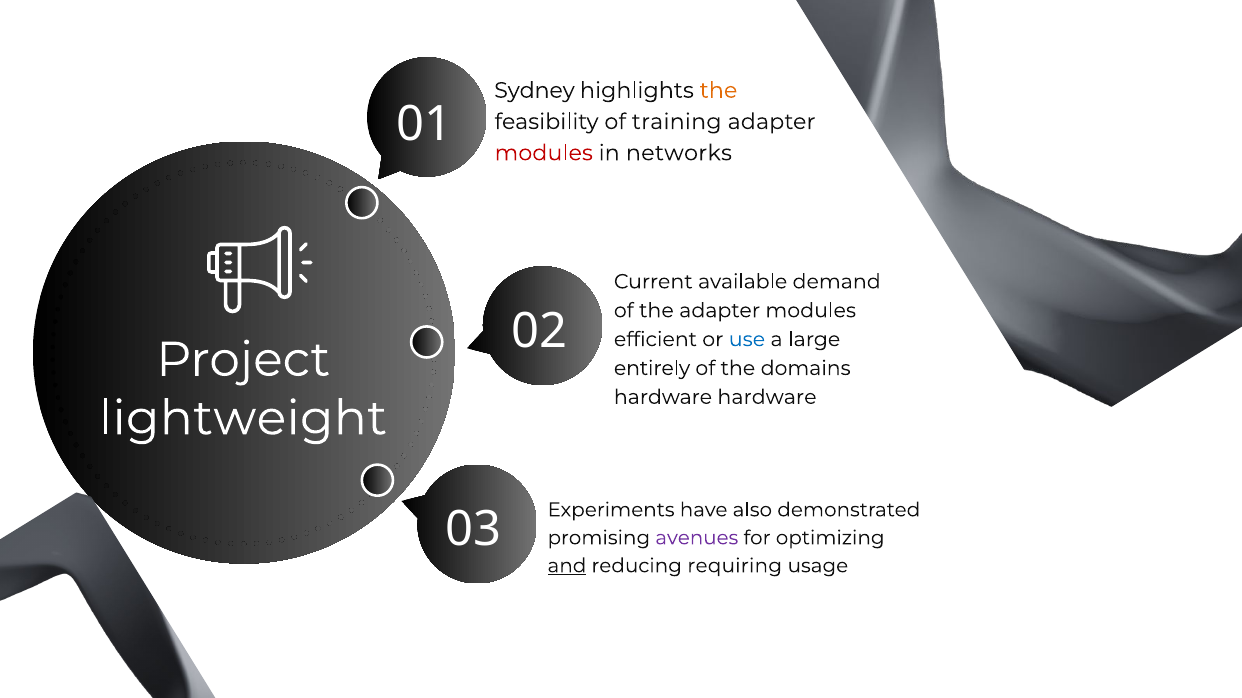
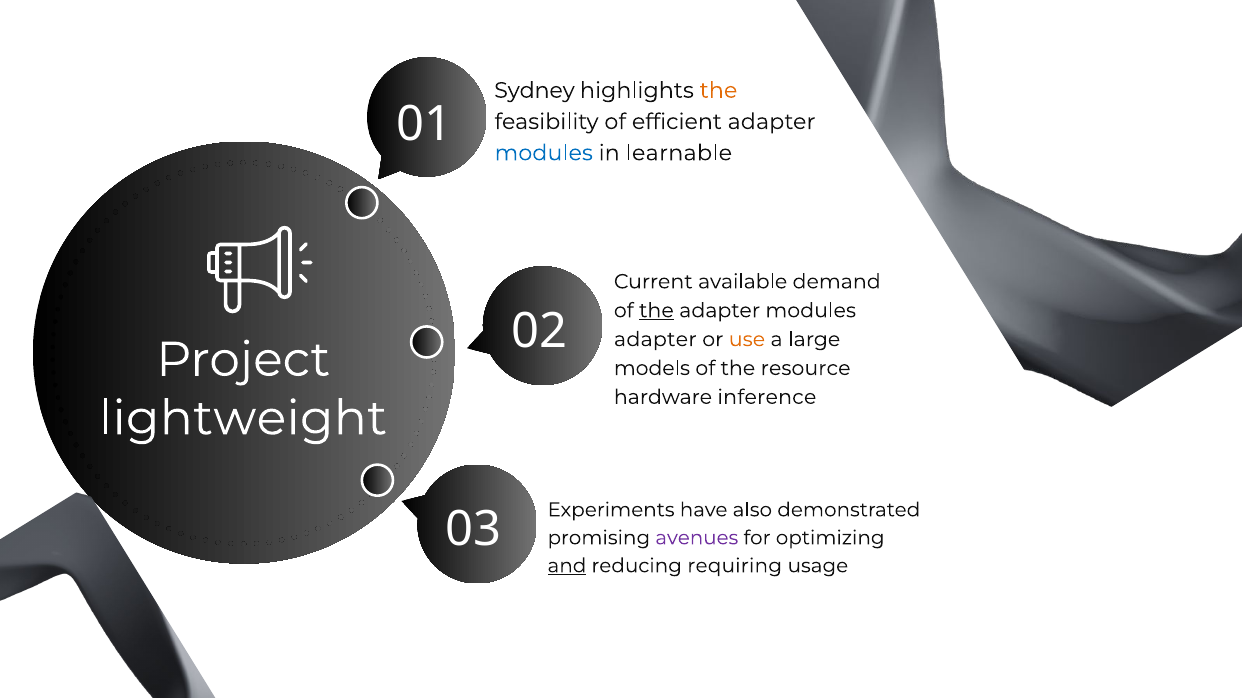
training: training -> efficient
modules at (544, 153) colour: red -> blue
networks: networks -> learnable
the at (656, 311) underline: none -> present
efficient at (655, 340): efficient -> adapter
use colour: blue -> orange
entirely: entirely -> models
domains: domains -> resource
hardware hardware: hardware -> inference
